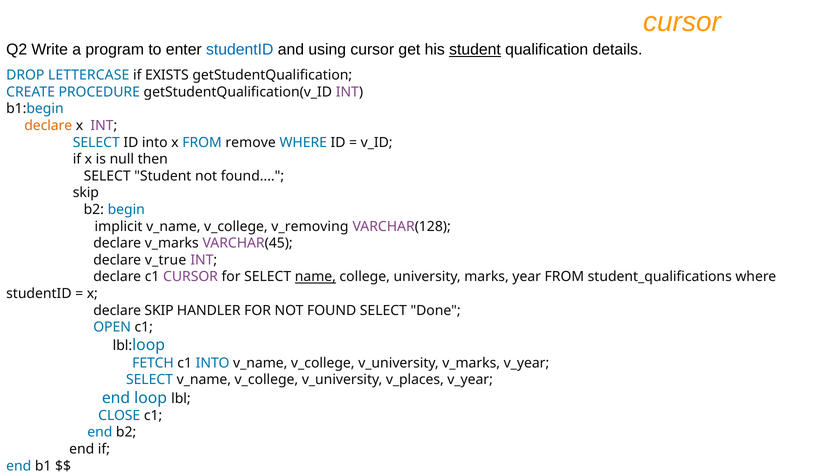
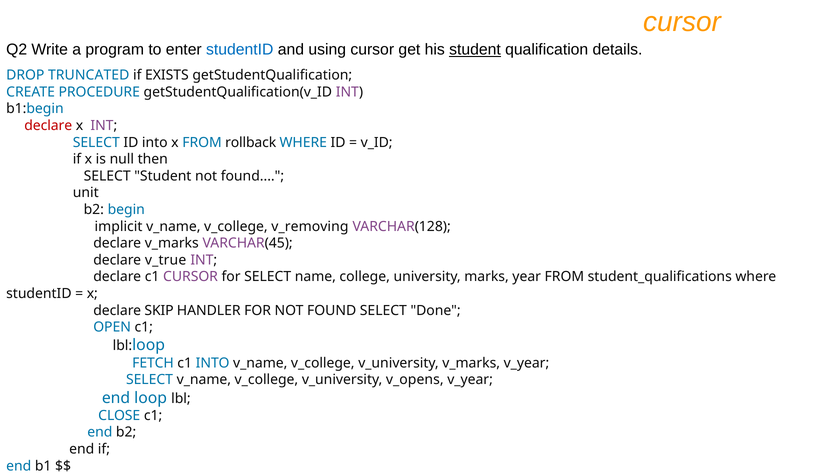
LETTERCASE: LETTERCASE -> TRUNCATED
declare at (48, 125) colour: orange -> red
remove: remove -> rollback
skip at (86, 193): skip -> unit
name underline: present -> none
v_places: v_places -> v_opens
